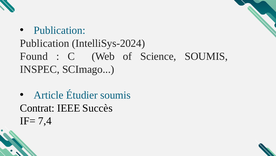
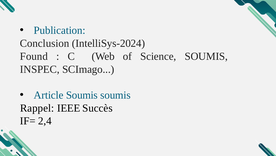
Publication at (45, 43): Publication -> Conclusion
Article Étudier: Étudier -> Soumis
Contrat: Contrat -> Rappel
7,4: 7,4 -> 2,4
